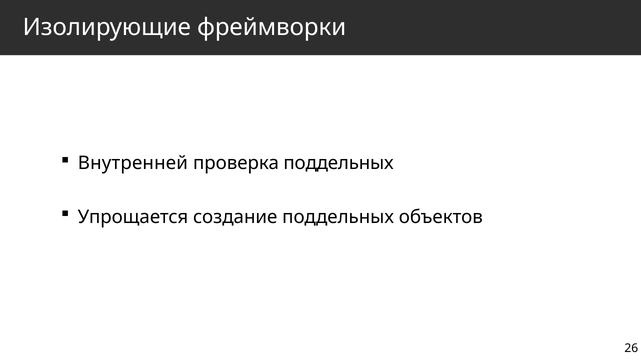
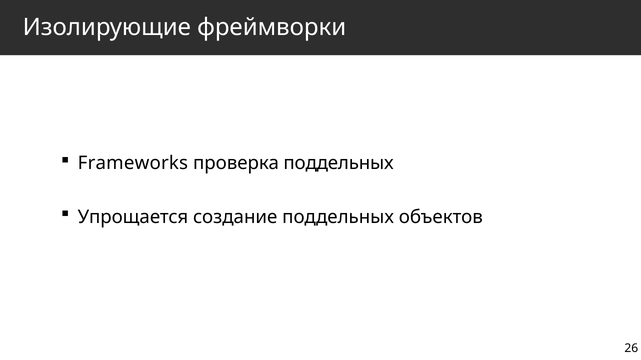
Внутренней: Внутренней -> Frameworks
